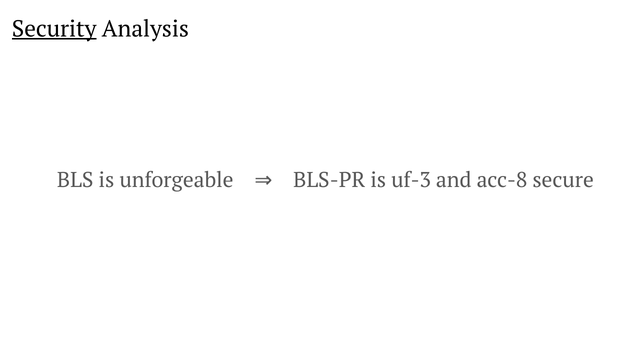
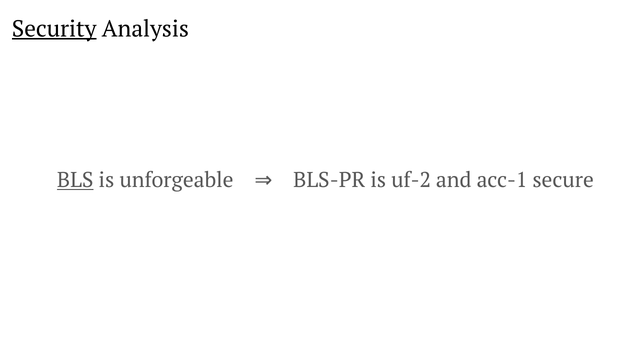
BLS underline: none -> present
uf-3: uf-3 -> uf-2
acc-8: acc-8 -> acc-1
